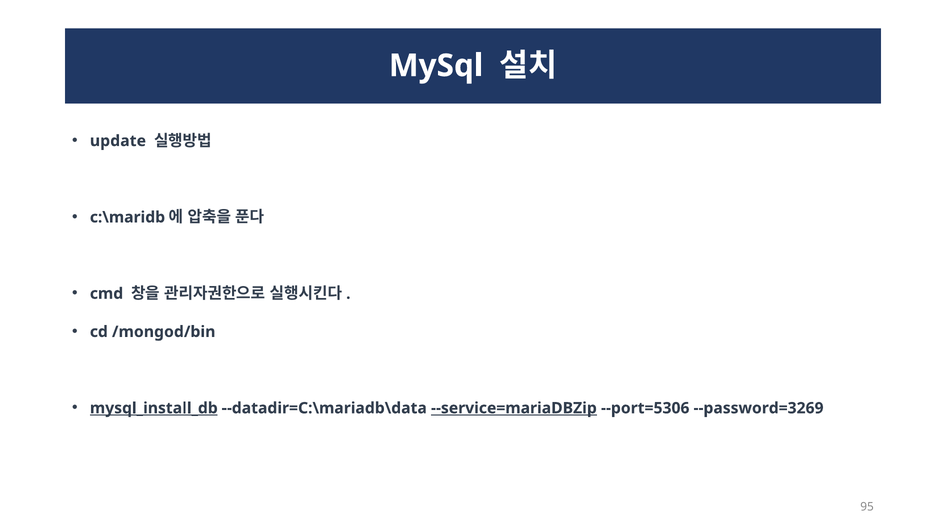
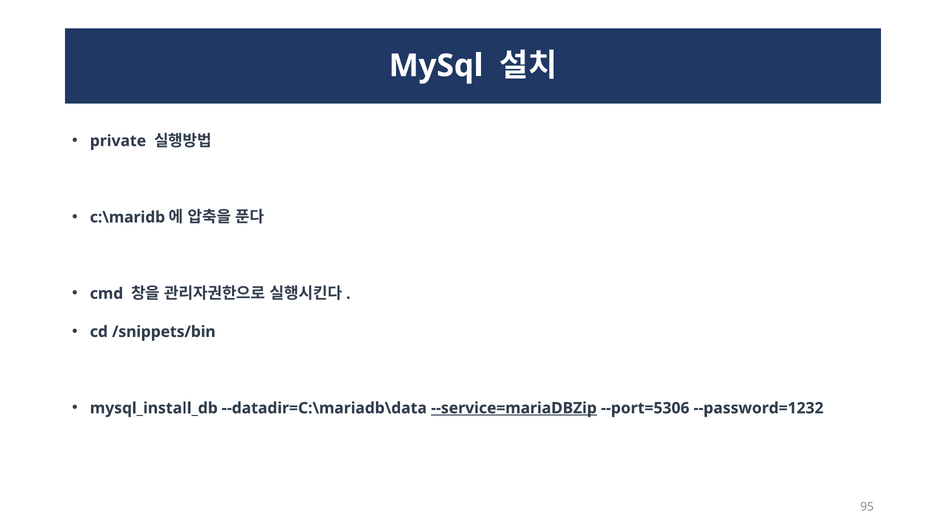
update: update -> private
/mongod/bin: /mongod/bin -> /snippets/bin
mysql_install_db underline: present -> none
--password=3269: --password=3269 -> --password=1232
